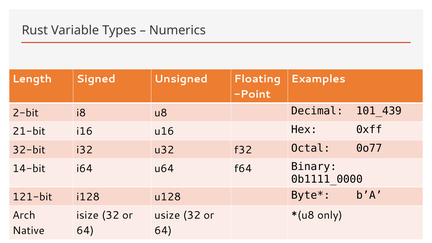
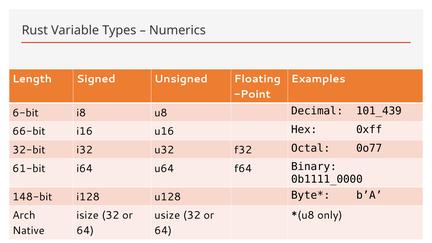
2-bit: 2-bit -> 6-bit
21-bit: 21-bit -> 66-bit
14-bit: 14-bit -> 61-bit
121-bit: 121-bit -> 148-bit
